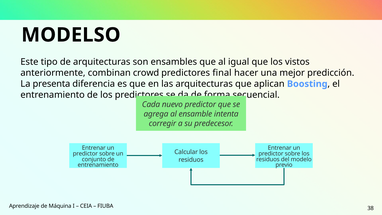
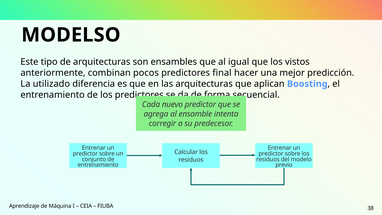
crowd: crowd -> pocos
presenta: presenta -> utilizado
